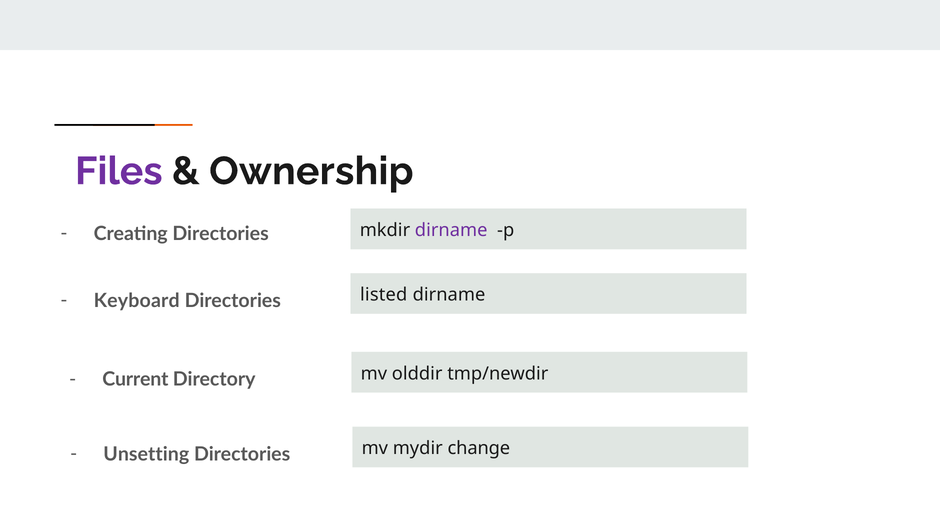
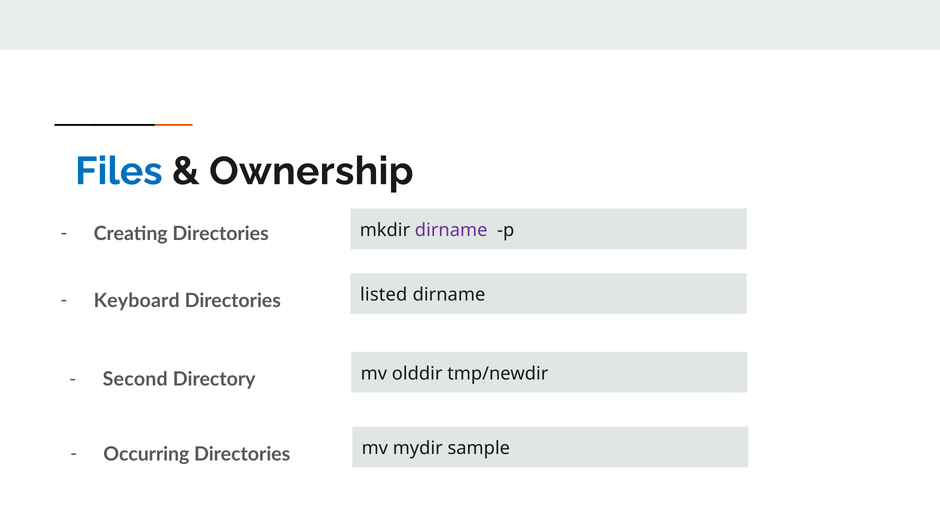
Files colour: purple -> blue
Current: Current -> Second
change: change -> sample
Unsetting: Unsetting -> Occurring
